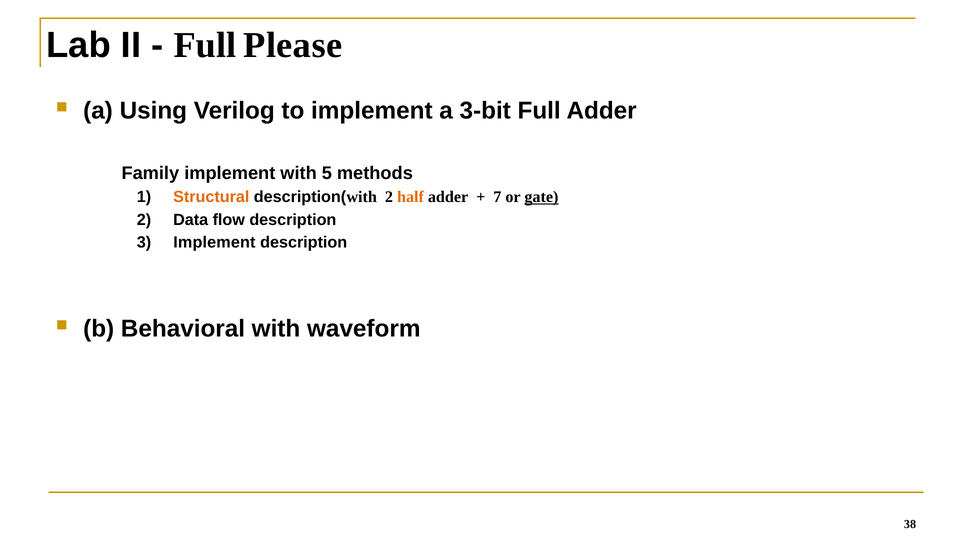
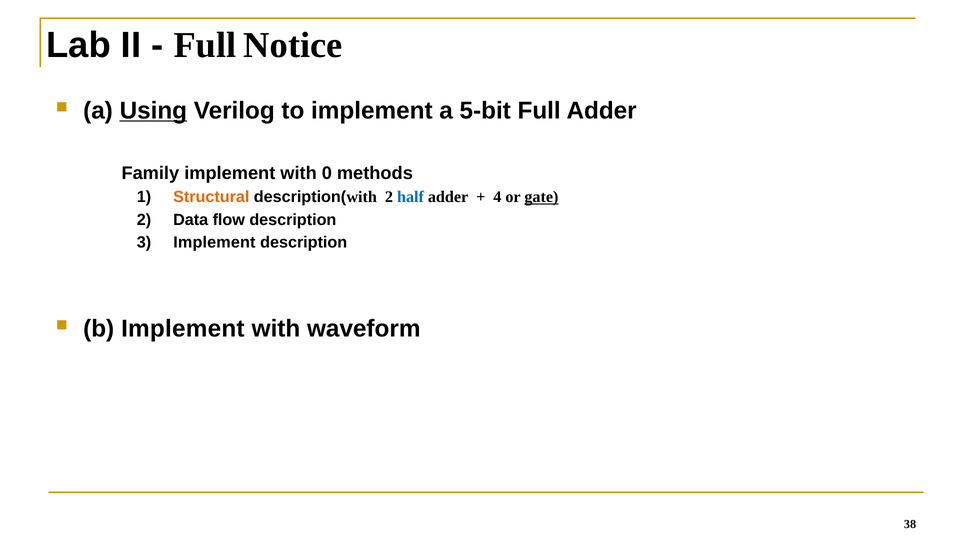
Please: Please -> Notice
Using underline: none -> present
3-bit: 3-bit -> 5-bit
5: 5 -> 0
half colour: orange -> blue
7: 7 -> 4
b Behavioral: Behavioral -> Implement
